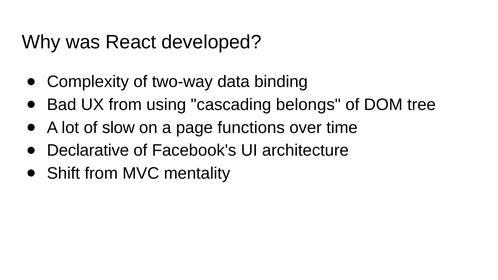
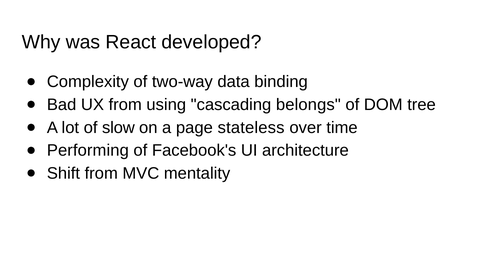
functions: functions -> stateless
Declarative: Declarative -> Performing
